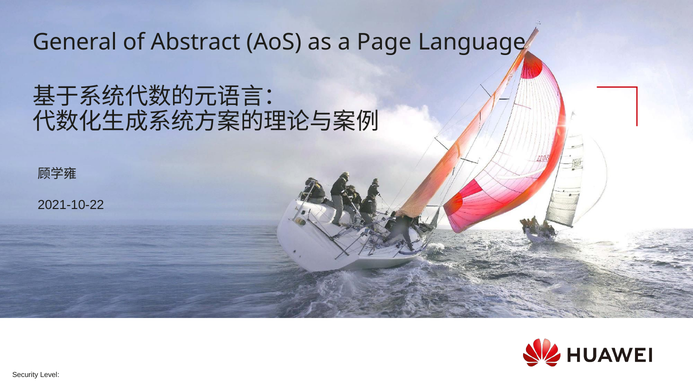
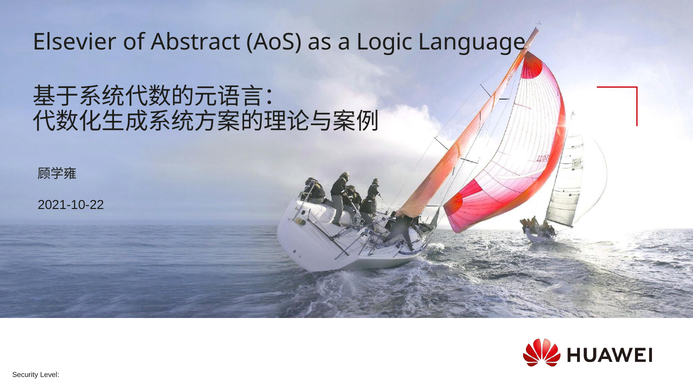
General: General -> Elsevier
Page: Page -> Logic
